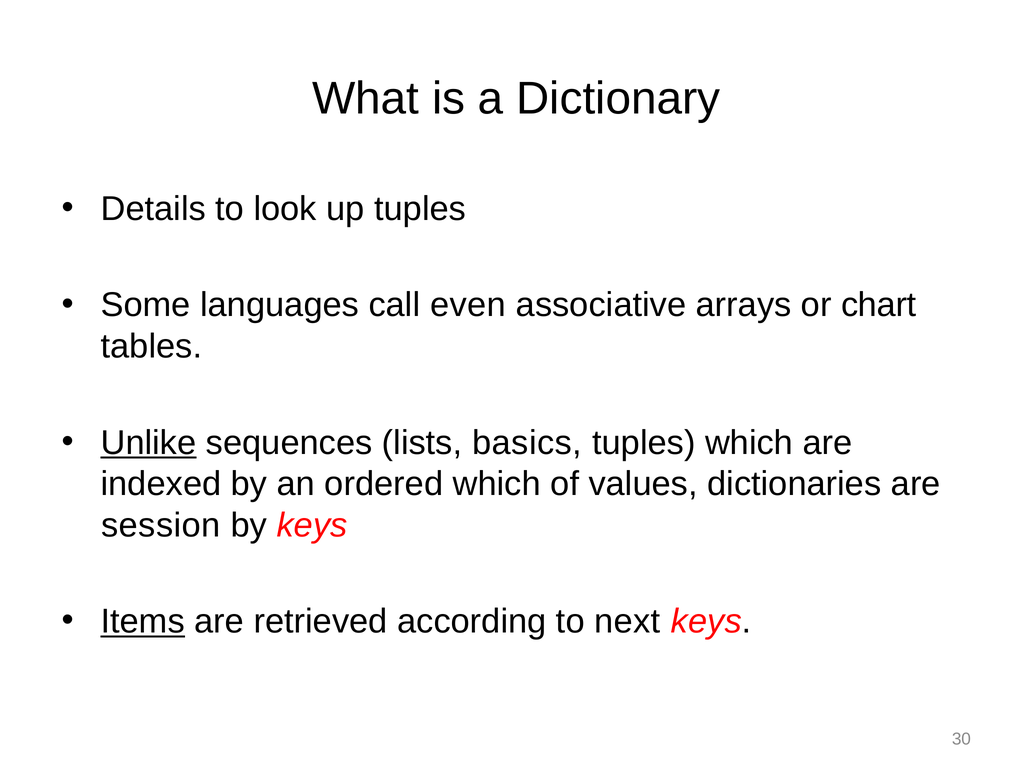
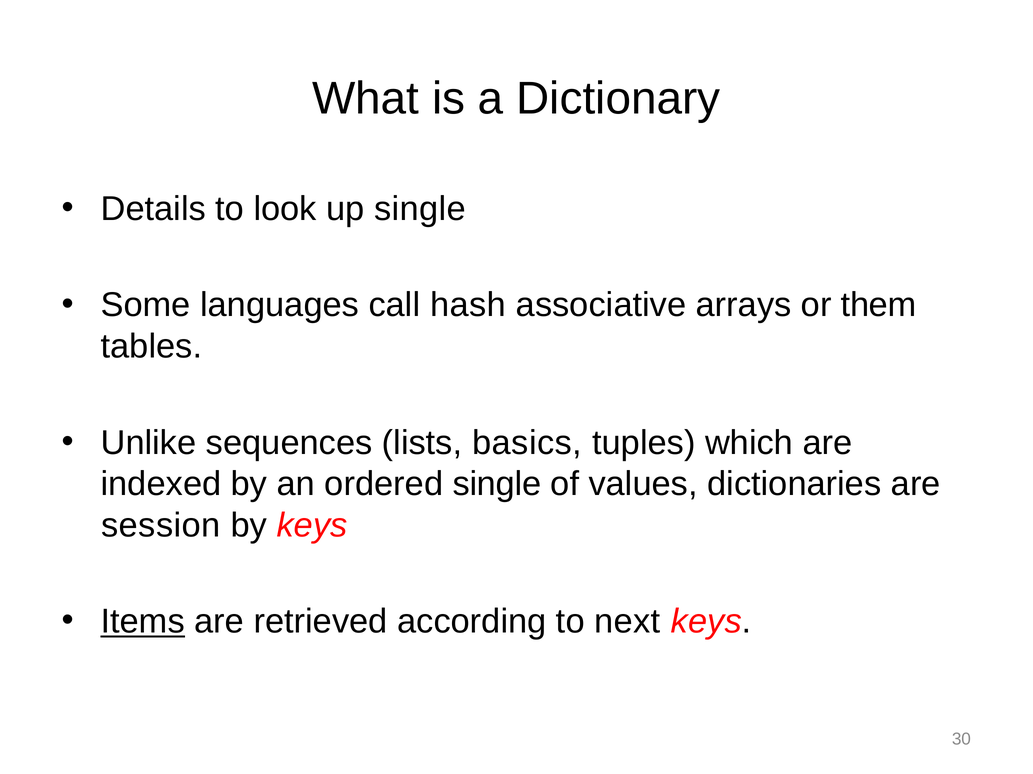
up tuples: tuples -> single
even: even -> hash
chart: chart -> them
Unlike underline: present -> none
ordered which: which -> single
